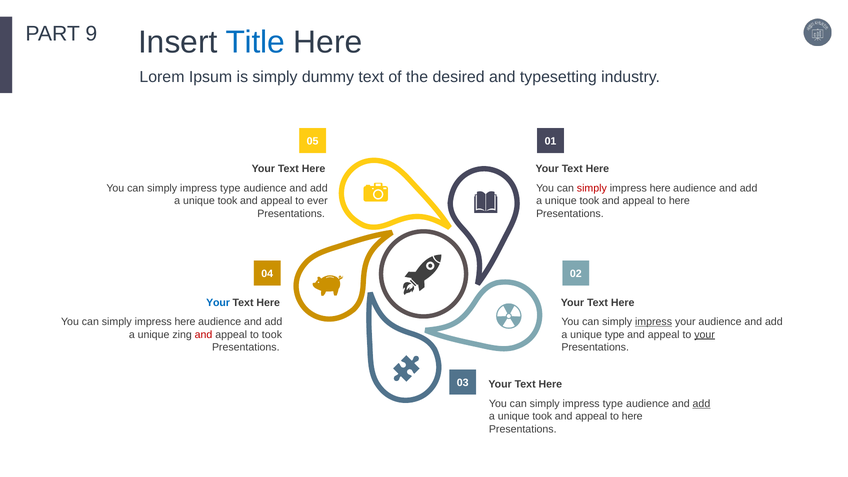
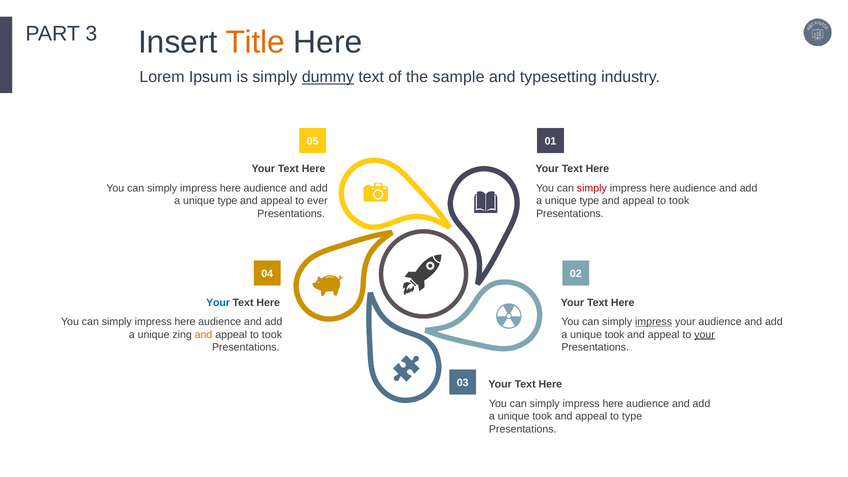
9: 9 -> 3
Title colour: blue -> orange
dummy underline: none -> present
desired: desired -> sample
type at (230, 188): type -> here
took at (227, 201): took -> type
took at (589, 201): took -> type
here at (679, 201): here -> took
and at (204, 335) colour: red -> orange
type at (615, 335): type -> took
type at (613, 404): type -> here
add at (701, 404) underline: present -> none
here at (632, 416): here -> type
